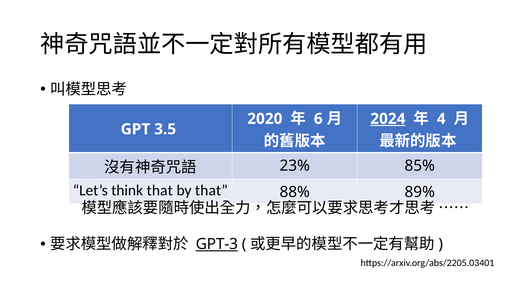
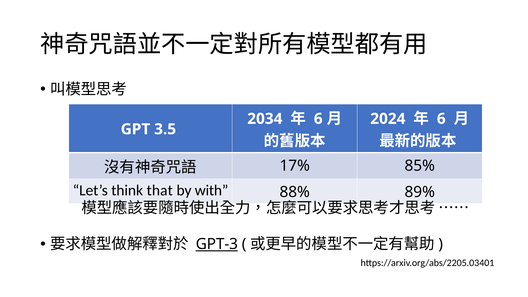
2020: 2020 -> 2034
2024 underline: present -> none
4 at (441, 119): 4 -> 6
23%: 23% -> 17%
by that: that -> with
